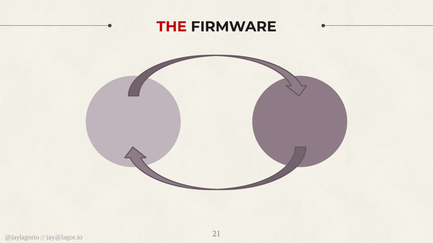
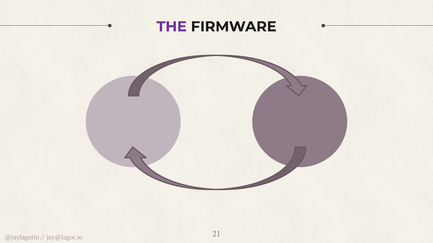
THE colour: red -> purple
